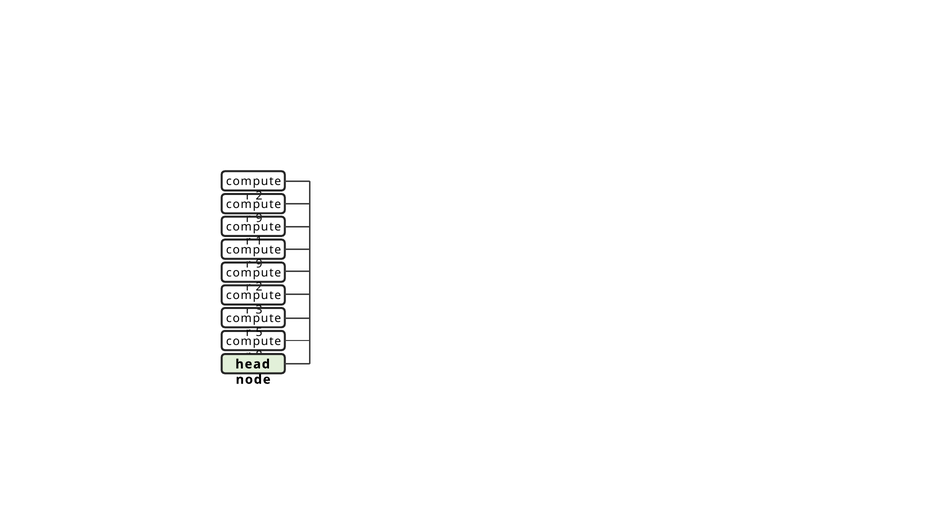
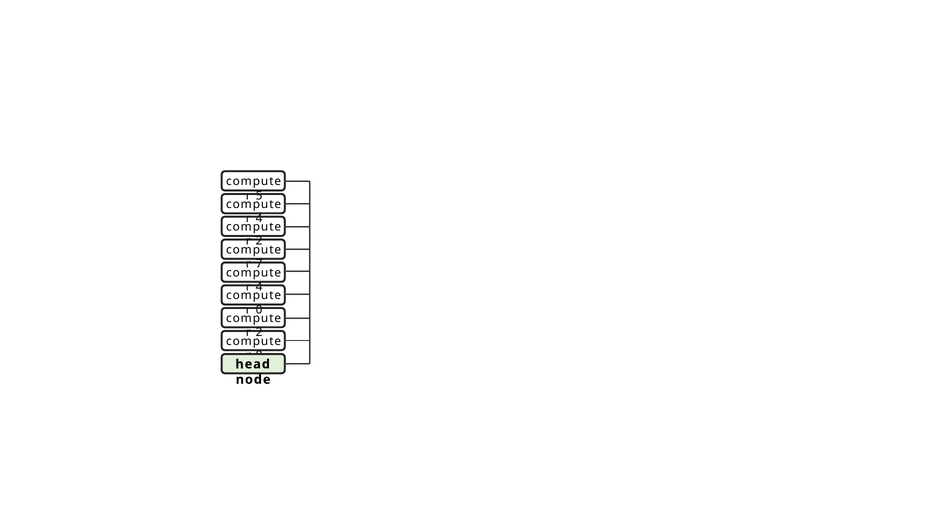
2 at (259, 196): 2 -> 5
9 at (259, 218): 9 -> 4
1 at (259, 241): 1 -> 2
9 at (259, 264): 9 -> 7
2 at (259, 287): 2 -> 4
3: 3 -> 0
5 at (259, 332): 5 -> 2
